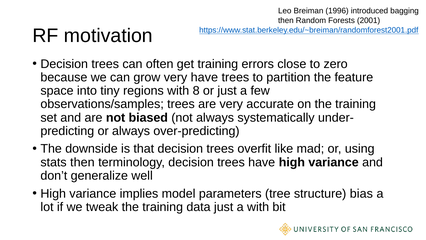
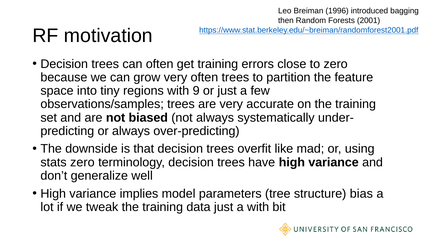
very have: have -> often
8: 8 -> 9
stats then: then -> zero
